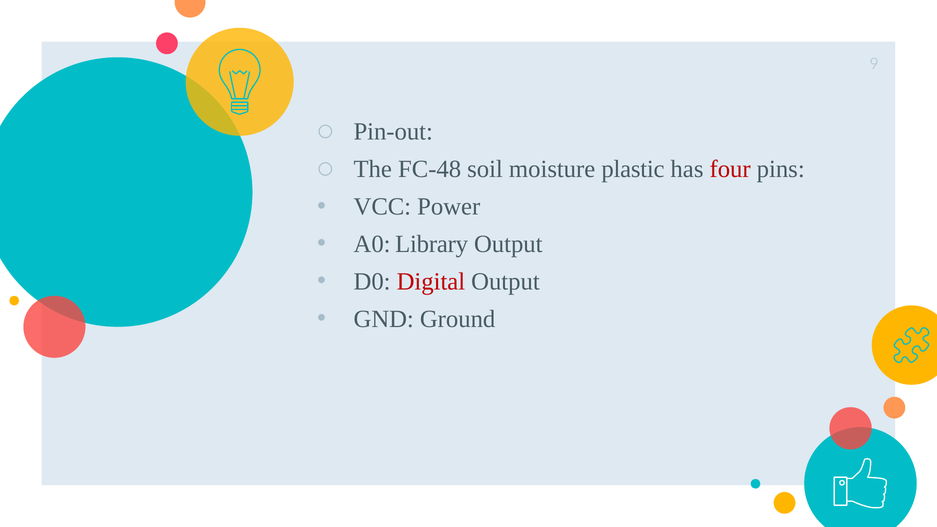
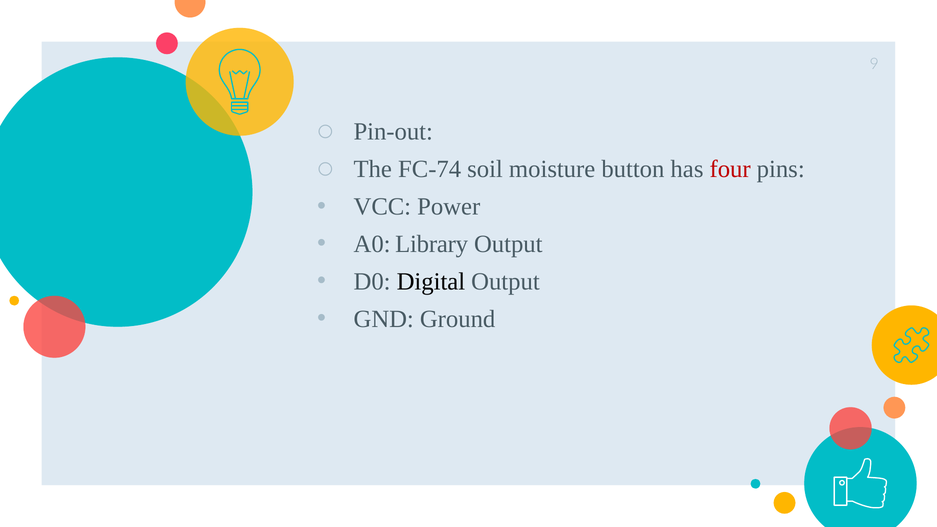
FC-48: FC-48 -> FC-74
plastic: plastic -> button
Digital colour: red -> black
